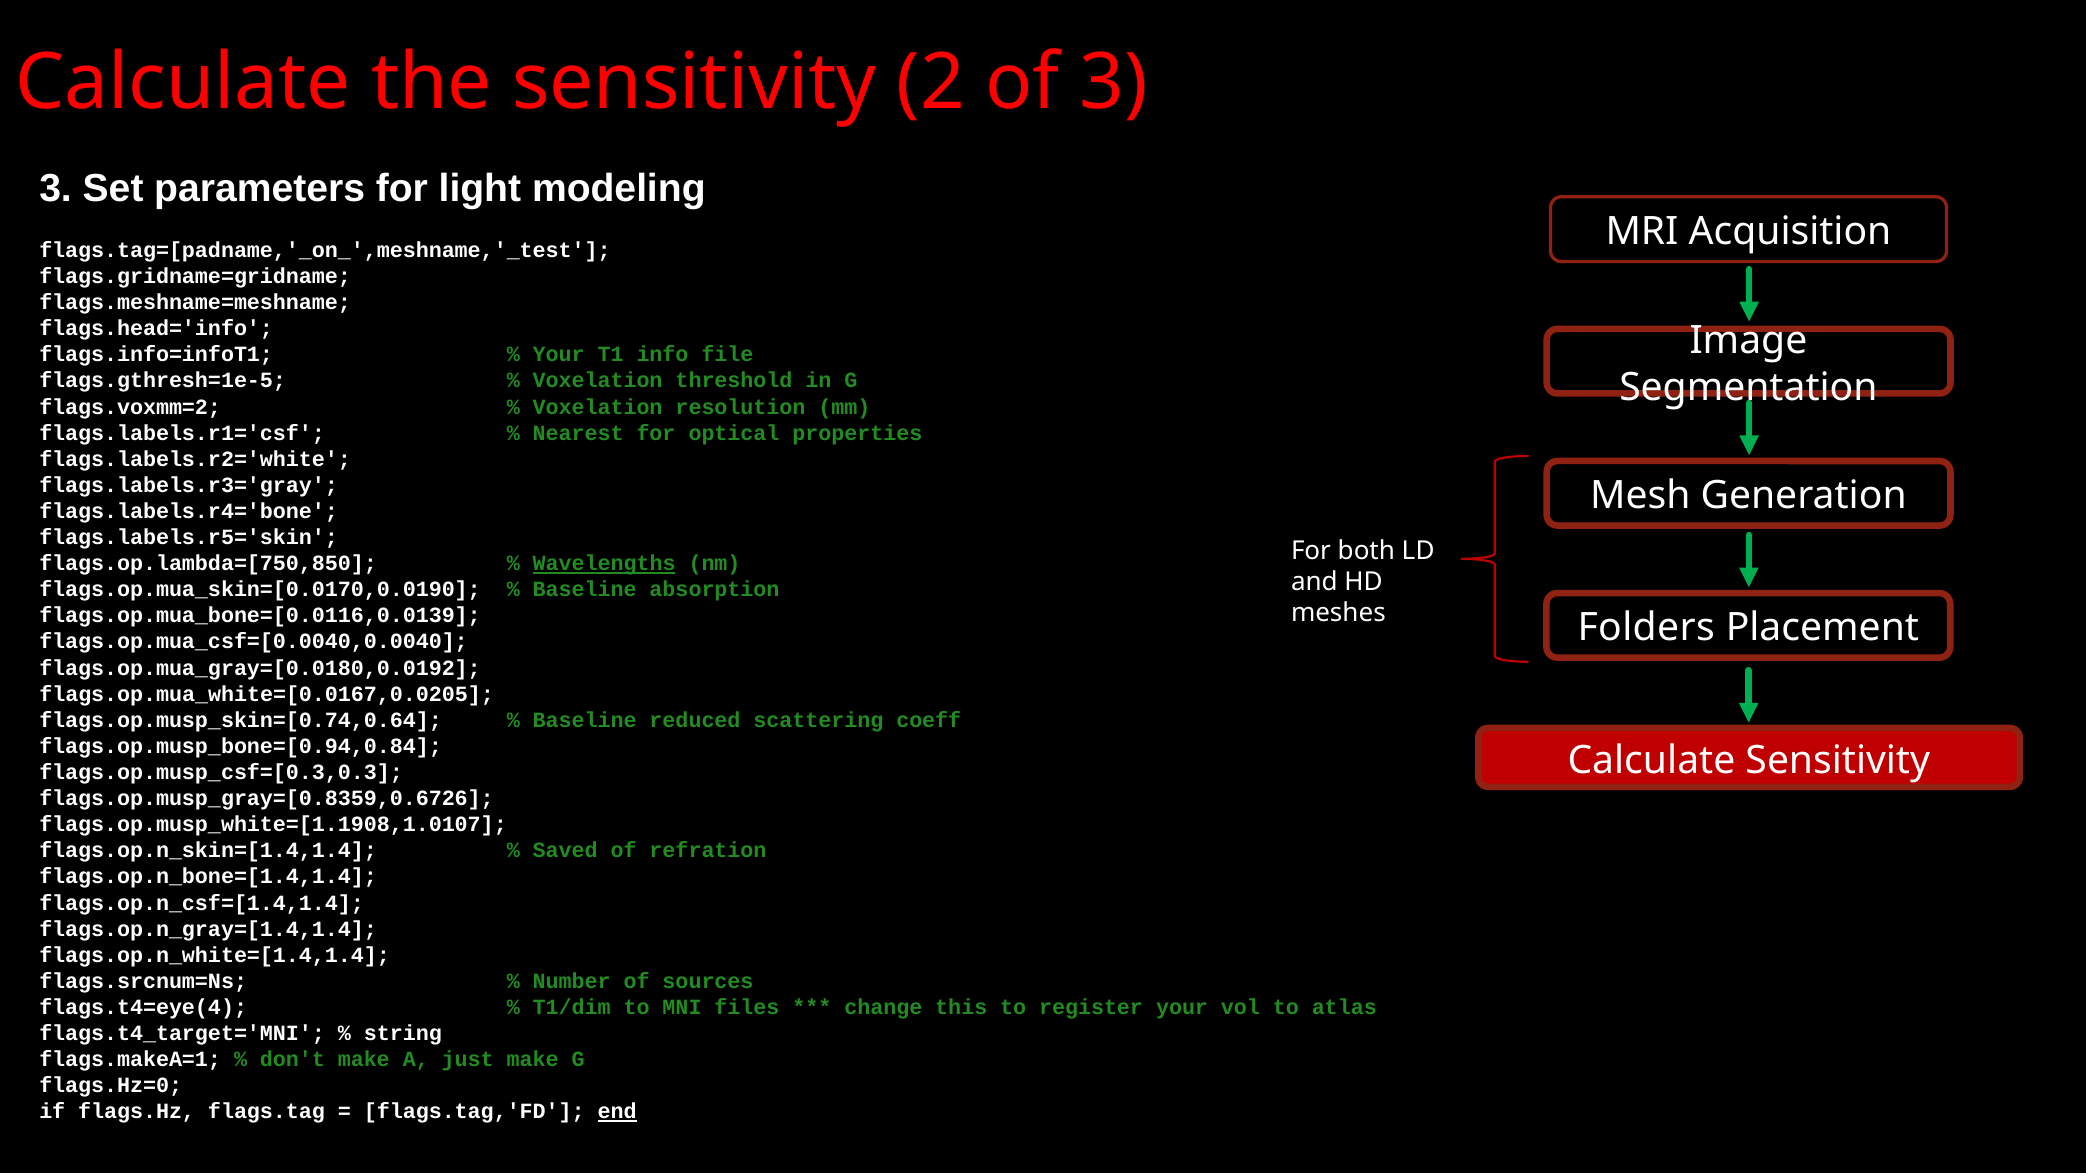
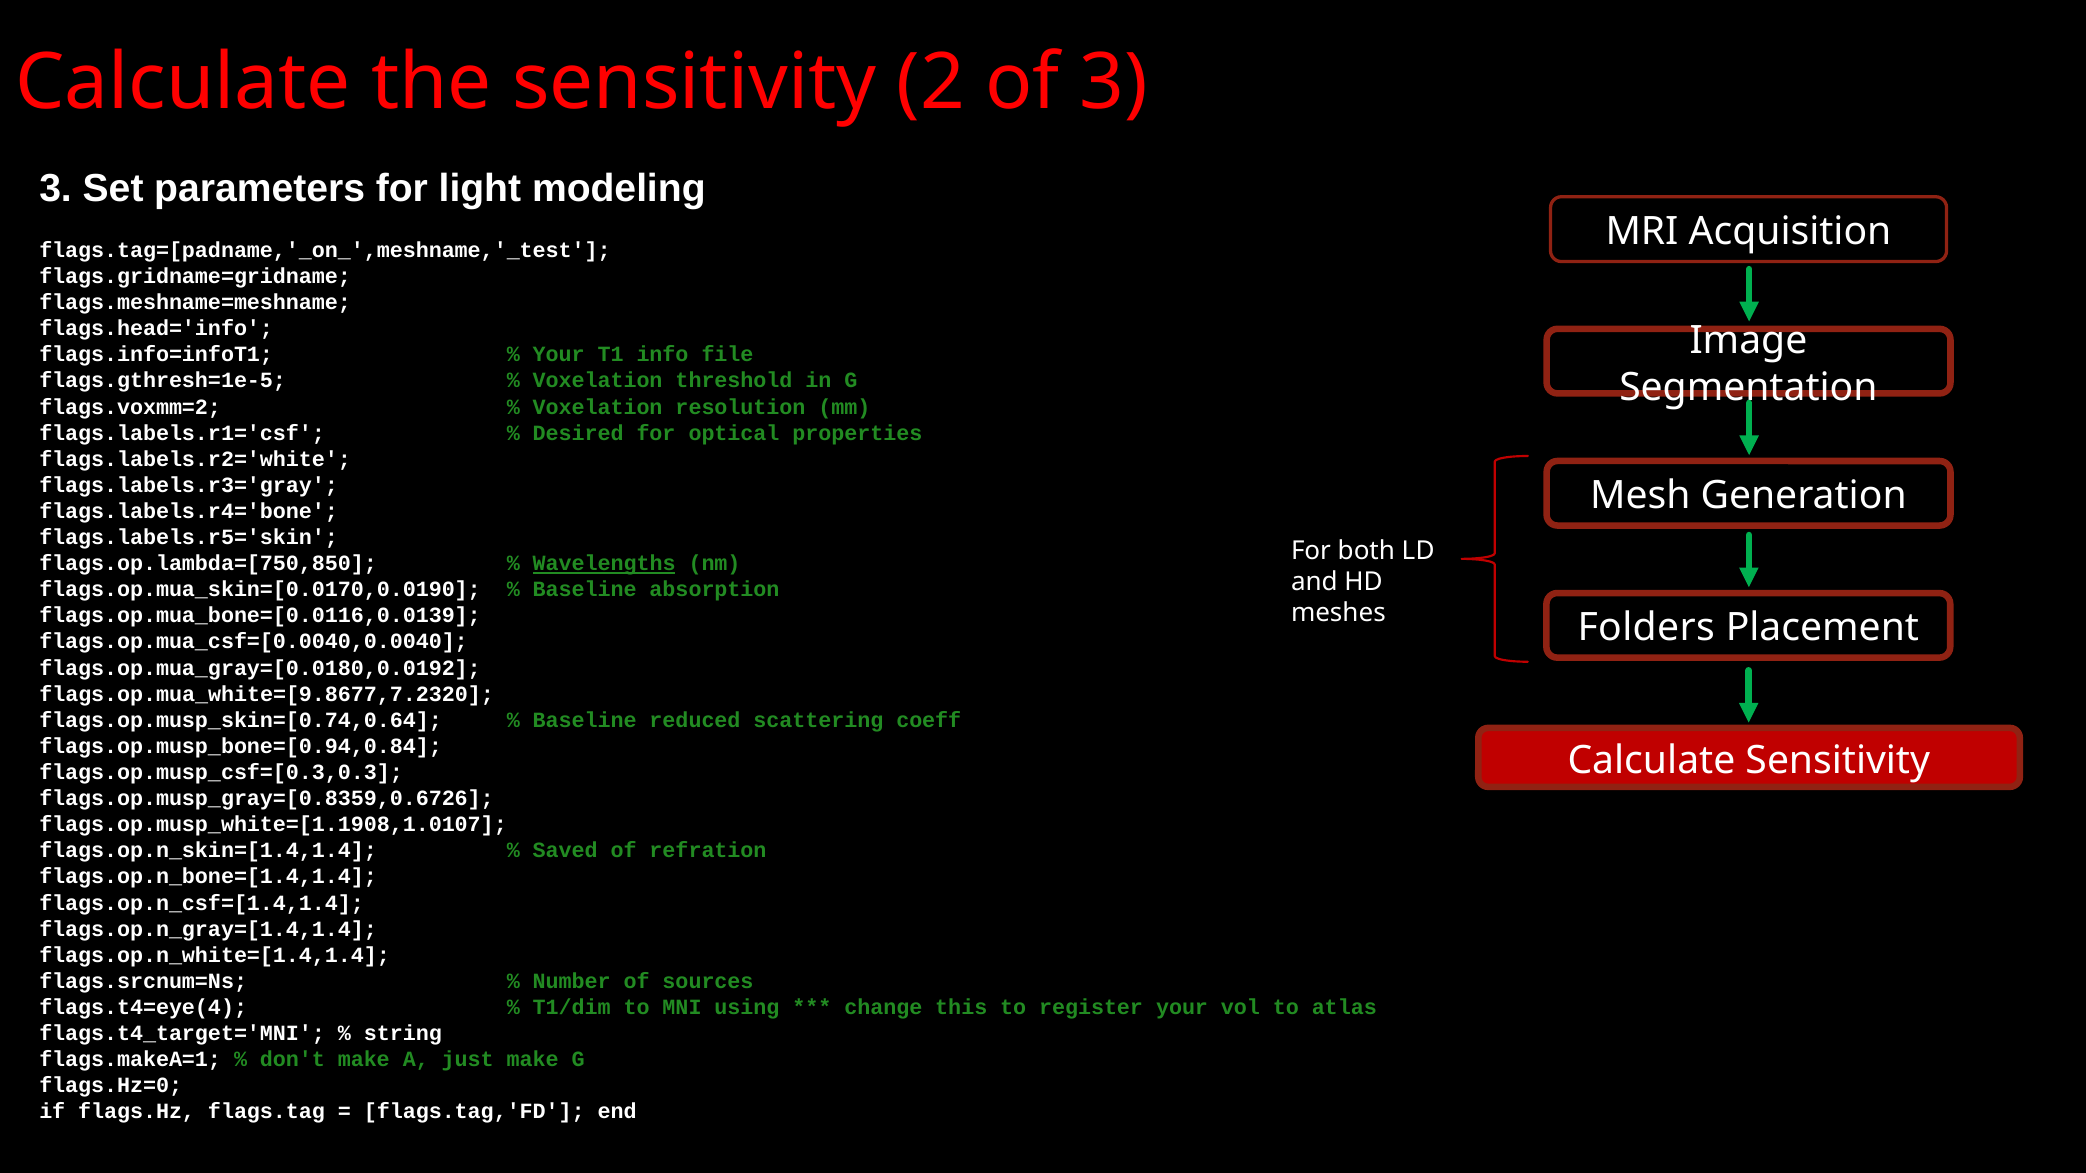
Nearest: Nearest -> Desired
flags.op.mua_white=[0.0167,0.0205: flags.op.mua_white=[0.0167,0.0205 -> flags.op.mua_white=[9.8677,7.2320
files: files -> using
end underline: present -> none
